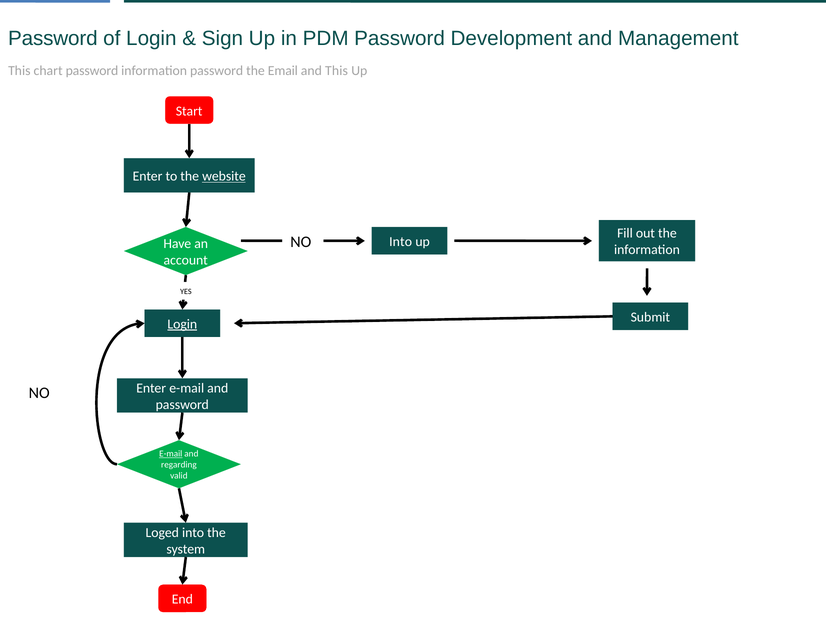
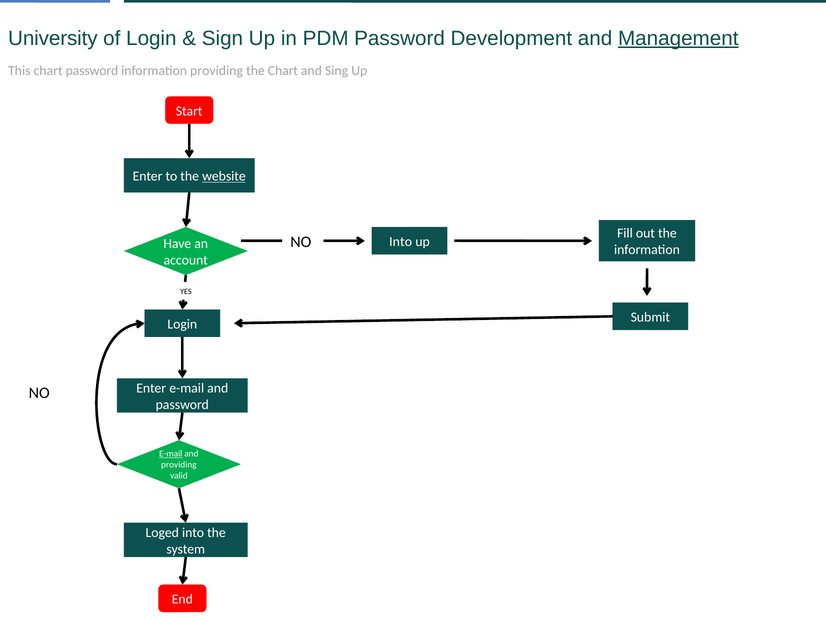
Password at (53, 39): Password -> University
Management underline: none -> present
information password: password -> providing
the Email: Email -> Chart
and This: This -> Sing
Login at (182, 324) underline: present -> none
regarding at (179, 465): regarding -> providing
